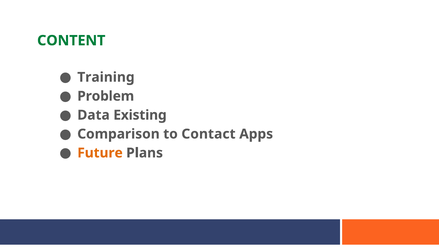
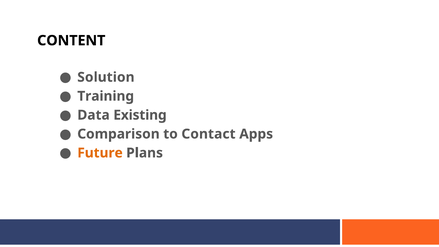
CONTENT colour: green -> black
Training: Training -> Solution
Problem: Problem -> Training
